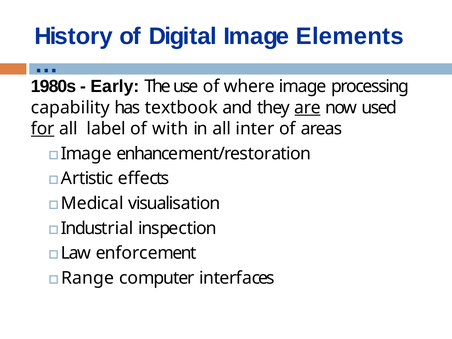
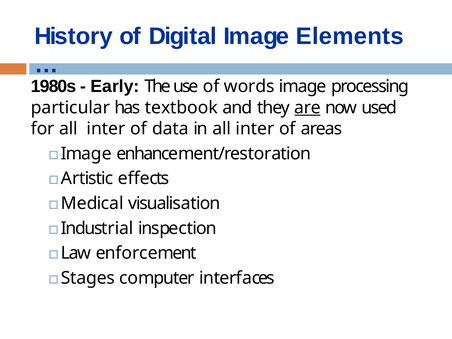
where: where -> words
capability: capability -> particular
for underline: present -> none
label at (106, 129): label -> inter
with: with -> data
Range: Range -> Stages
